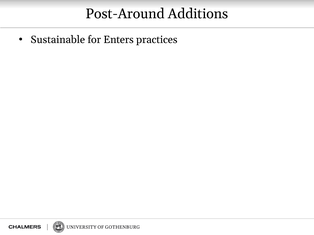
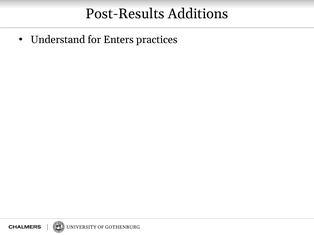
Post-Around: Post-Around -> Post-Results
Sustainable: Sustainable -> Understand
